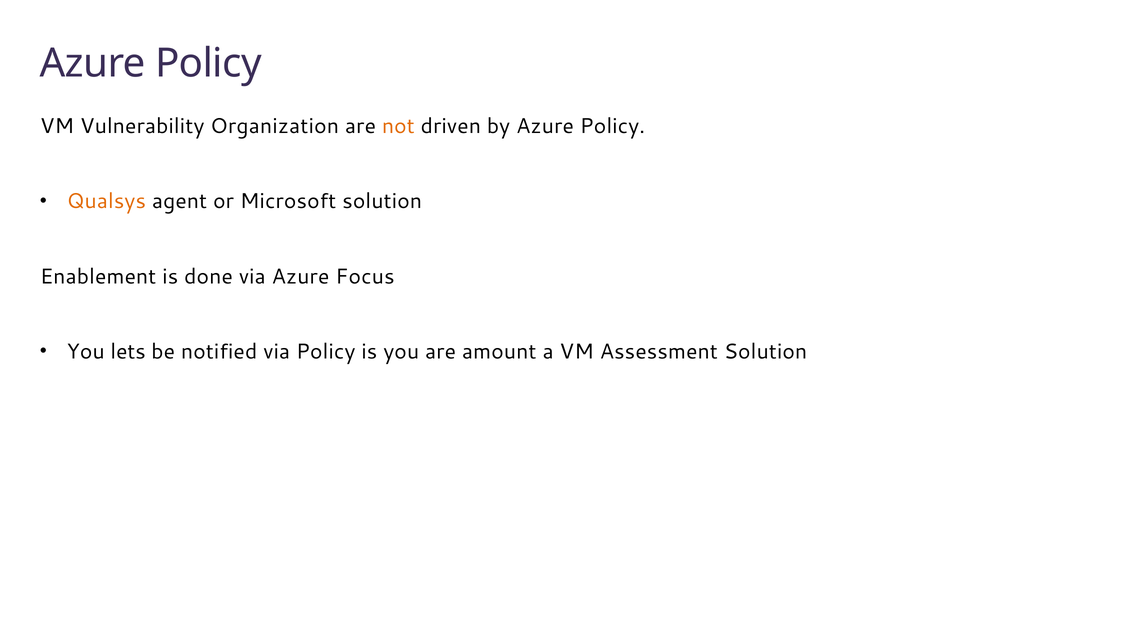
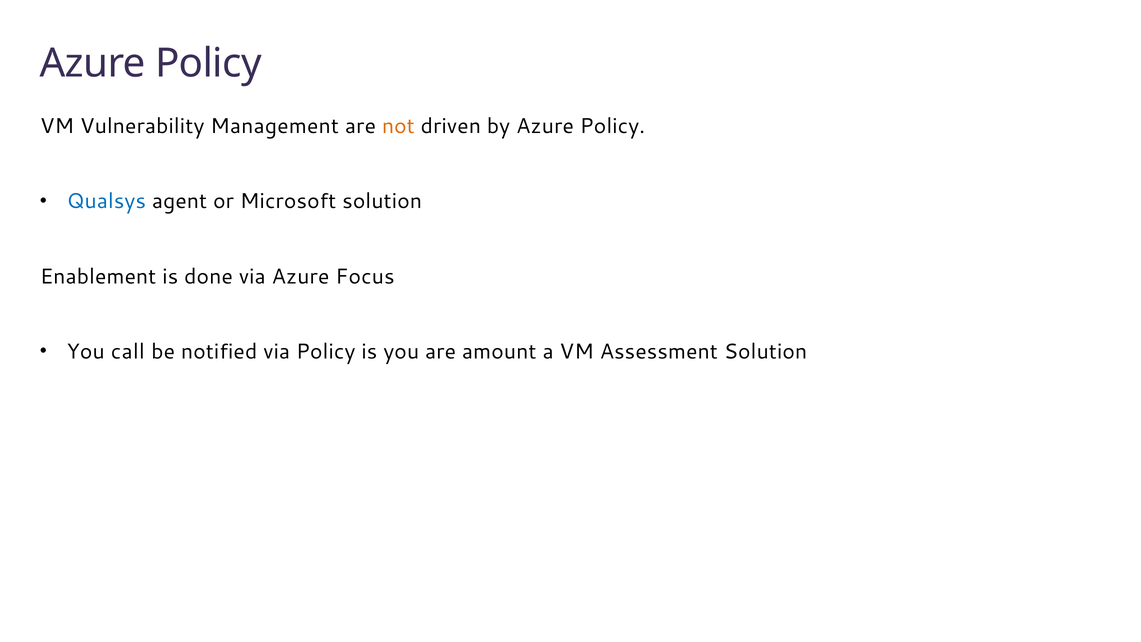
Organization: Organization -> Management
Qualsys colour: orange -> blue
lets: lets -> call
